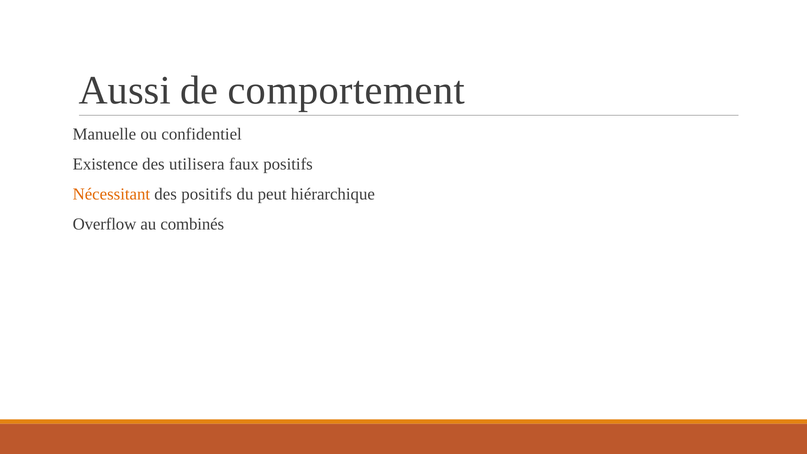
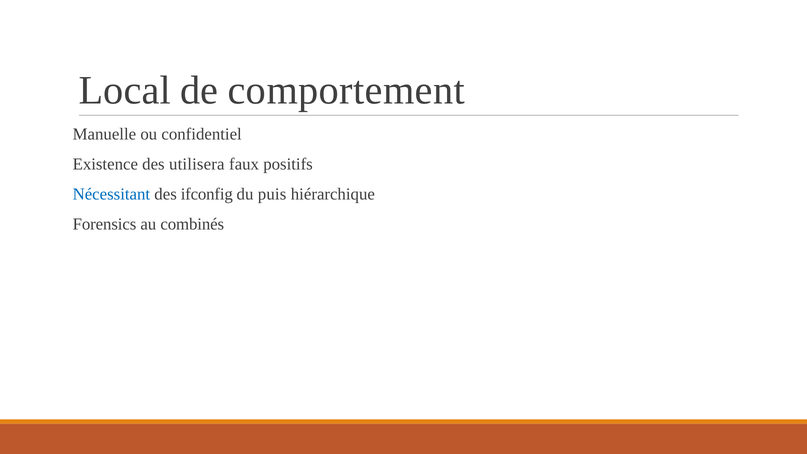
Aussi: Aussi -> Local
Nécessitant colour: orange -> blue
des positifs: positifs -> ifconfig
peut: peut -> puis
Overflow: Overflow -> Forensics
